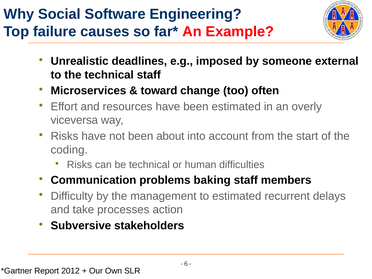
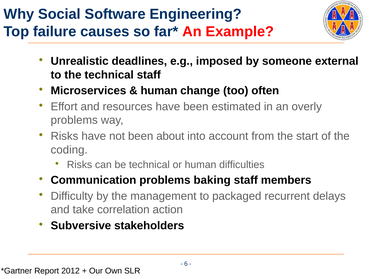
toward at (159, 91): toward -> human
viceversa at (74, 120): viceversa -> problems
to estimated: estimated -> packaged
processes: processes -> correlation
